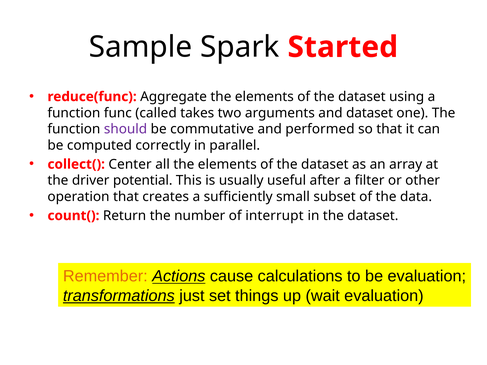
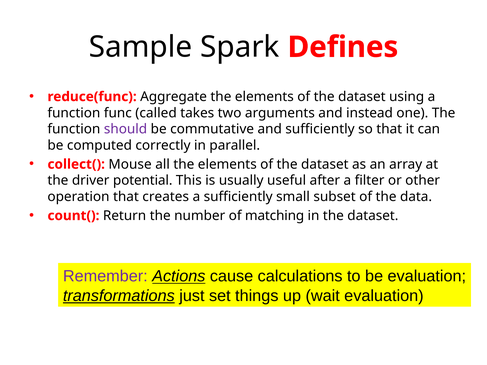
Started: Started -> Defines
and dataset: dataset -> instead
and performed: performed -> sufficiently
Center: Center -> Mouse
interrupt: interrupt -> matching
Remember colour: orange -> purple
